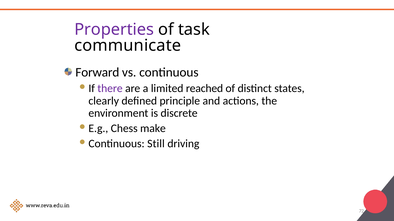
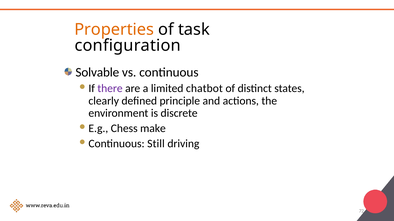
Properties colour: purple -> orange
communicate: communicate -> configuration
Forward: Forward -> Solvable
reached: reached -> chatbot
